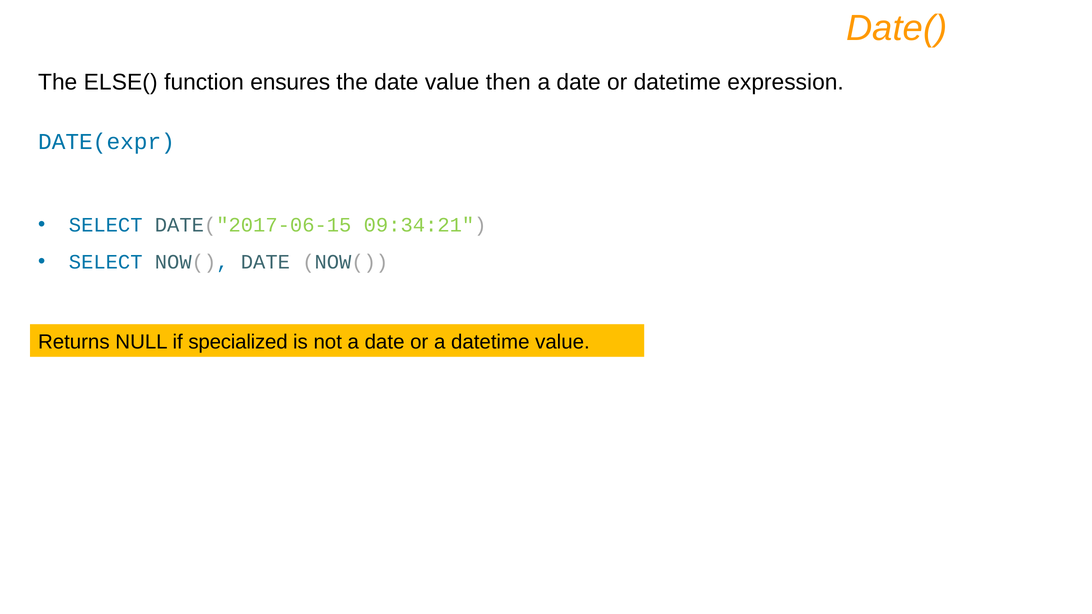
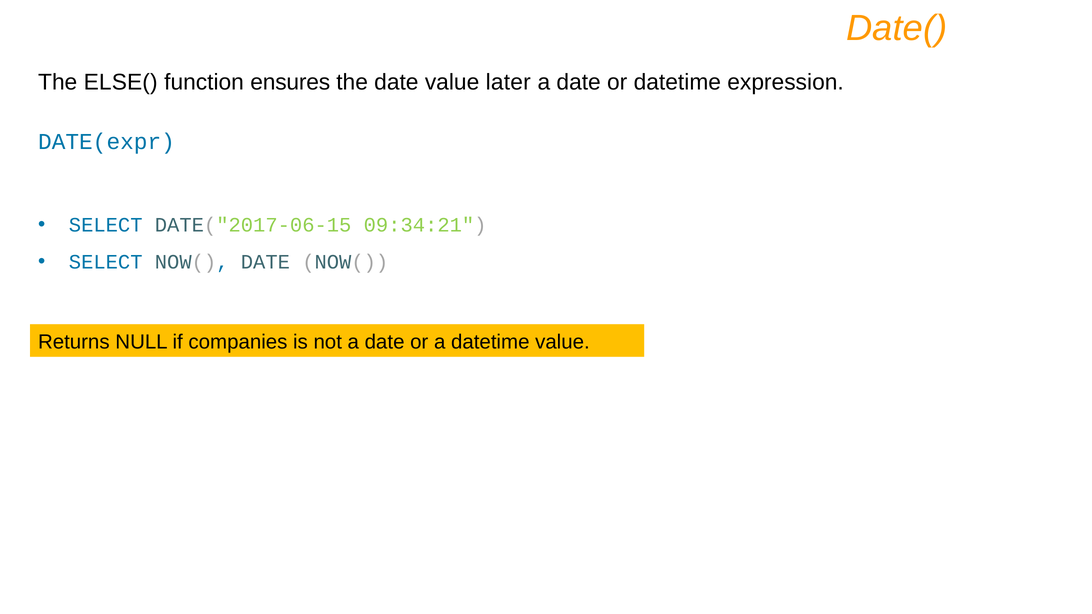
then: then -> later
specialized: specialized -> companies
